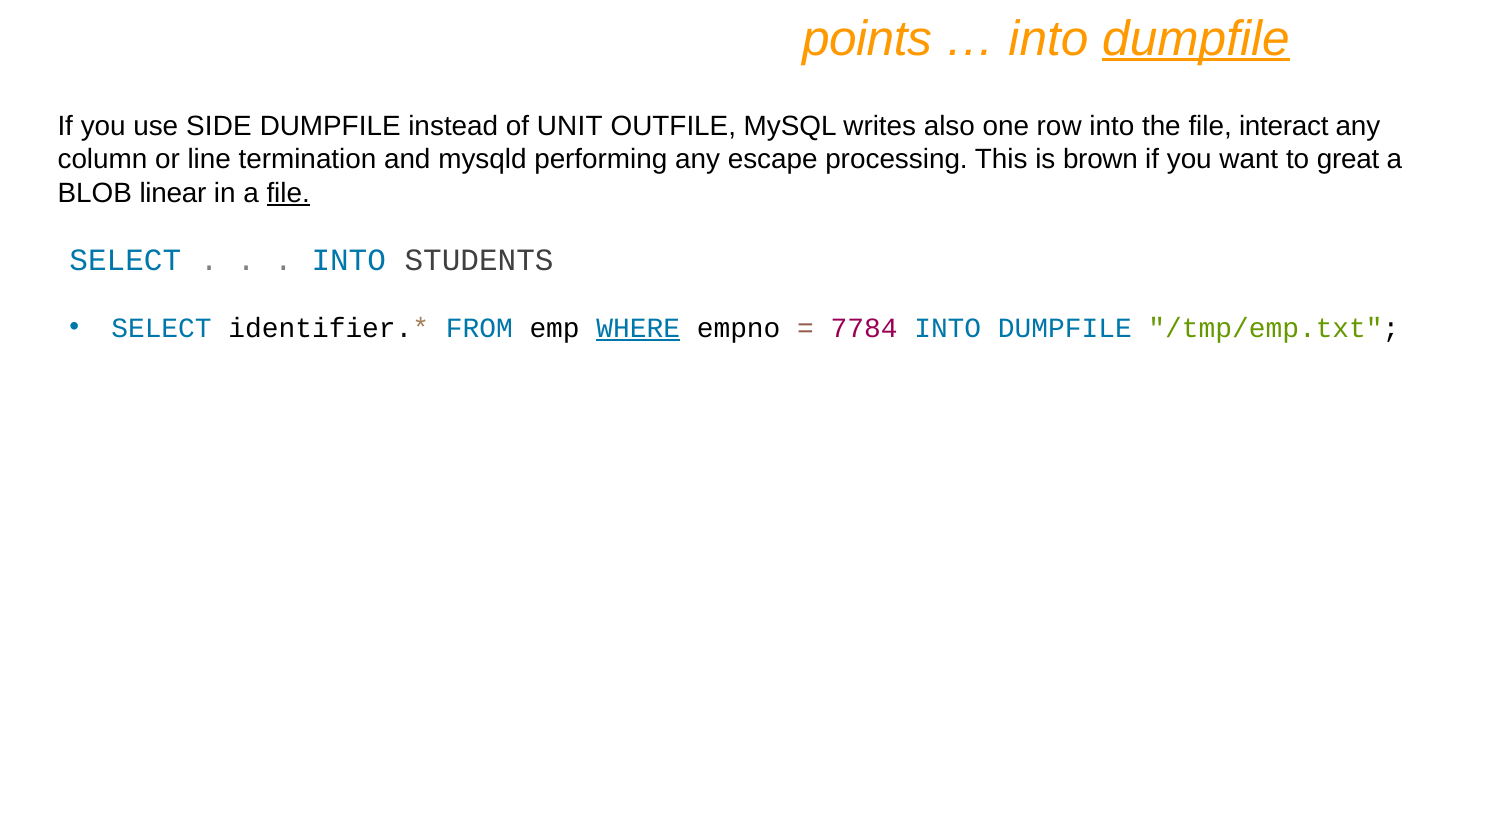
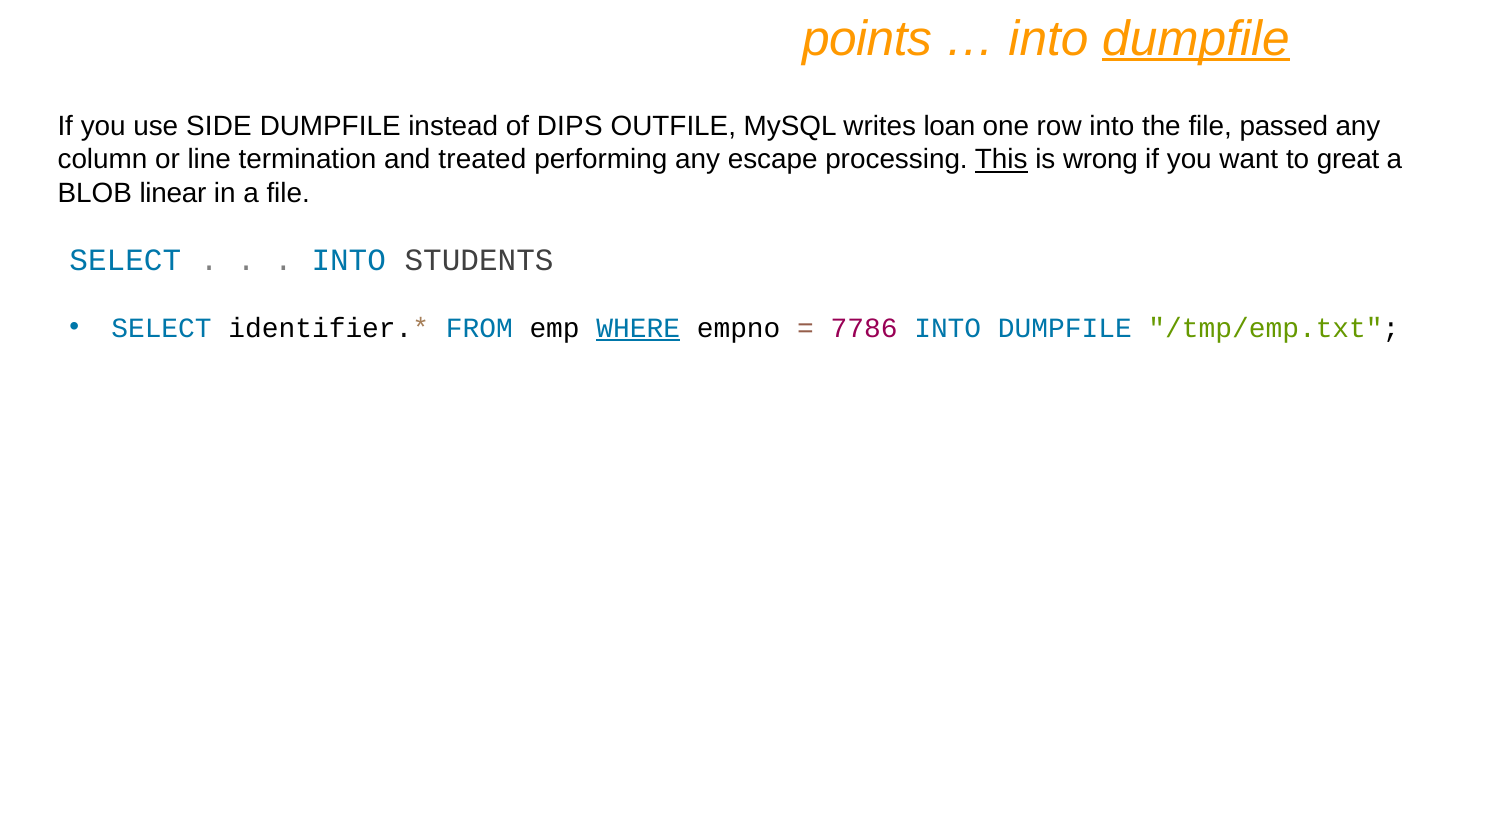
UNIT: UNIT -> DIPS
also: also -> loan
interact: interact -> passed
mysqld: mysqld -> treated
This underline: none -> present
brown: brown -> wrong
file at (288, 193) underline: present -> none
7784: 7784 -> 7786
